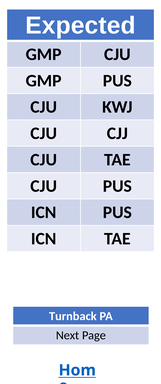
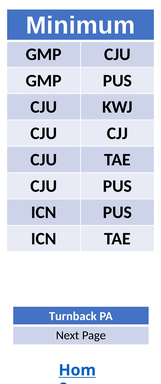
Expected: Expected -> Minimum
